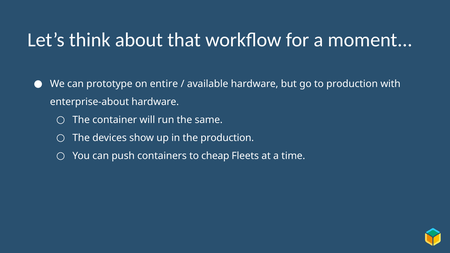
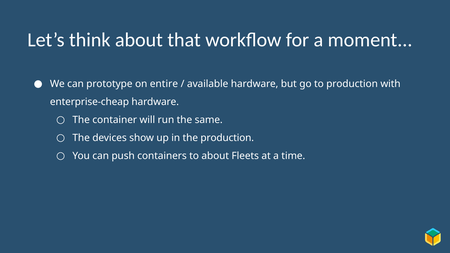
enterprise-about: enterprise-about -> enterprise-cheap
to cheap: cheap -> about
